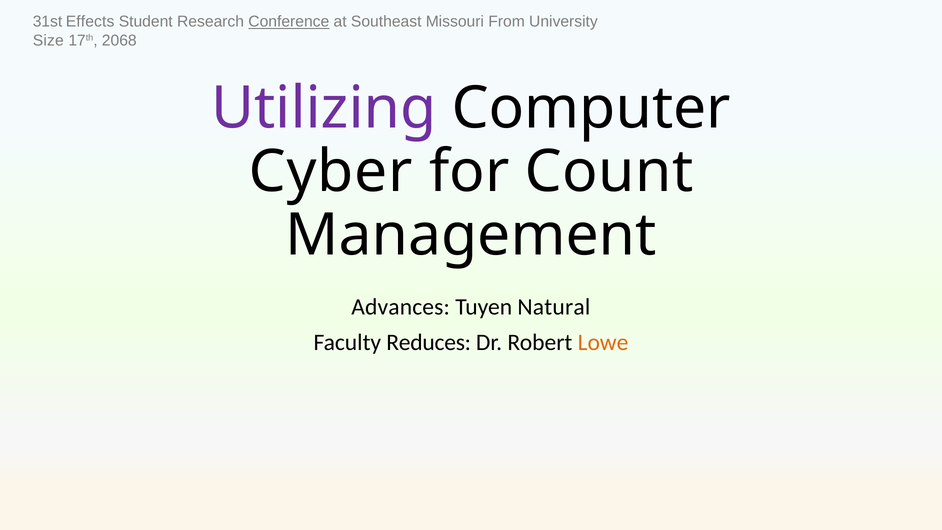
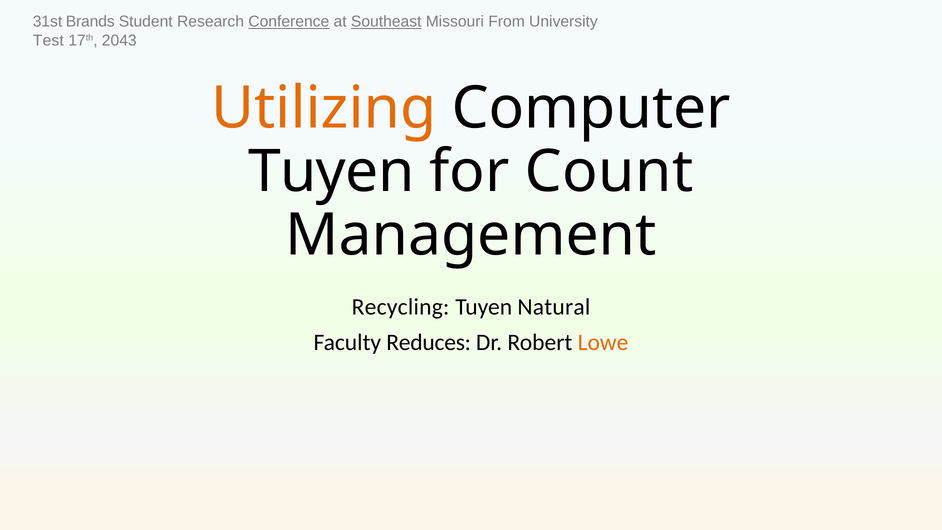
Effects: Effects -> Brands
Southeast underline: none -> present
Size: Size -> Test
2068: 2068 -> 2043
Utilizing colour: purple -> orange
Cyber at (331, 172): Cyber -> Tuyen
Advances: Advances -> Recycling
